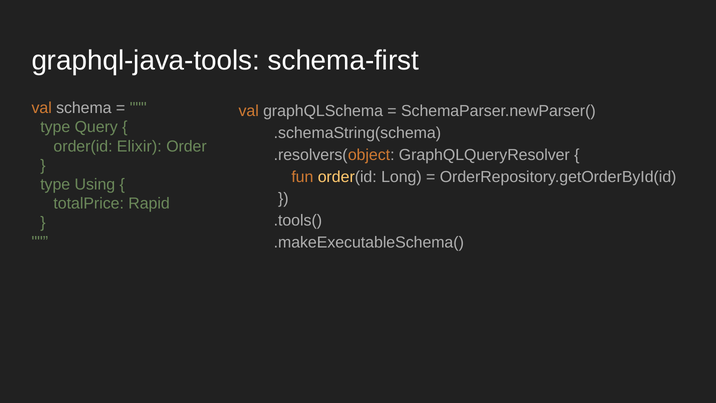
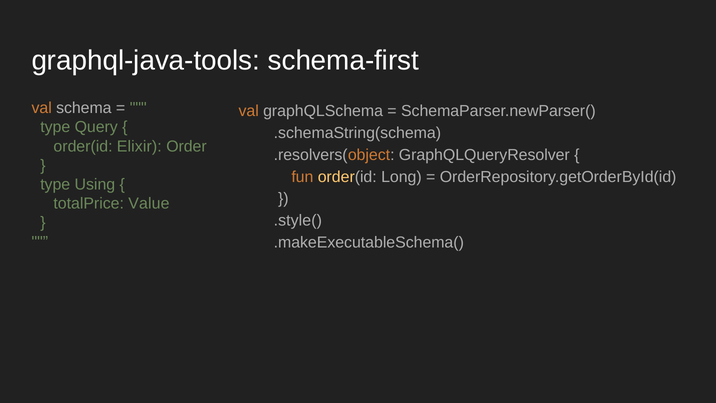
Rapid: Rapid -> Value
.tools(: .tools( -> .style(
